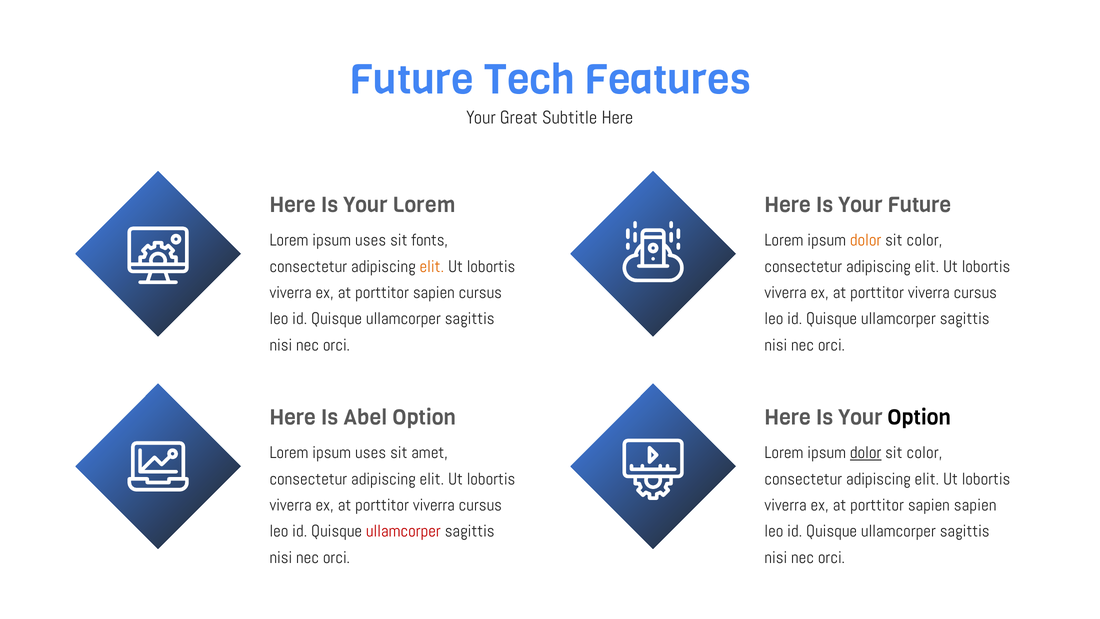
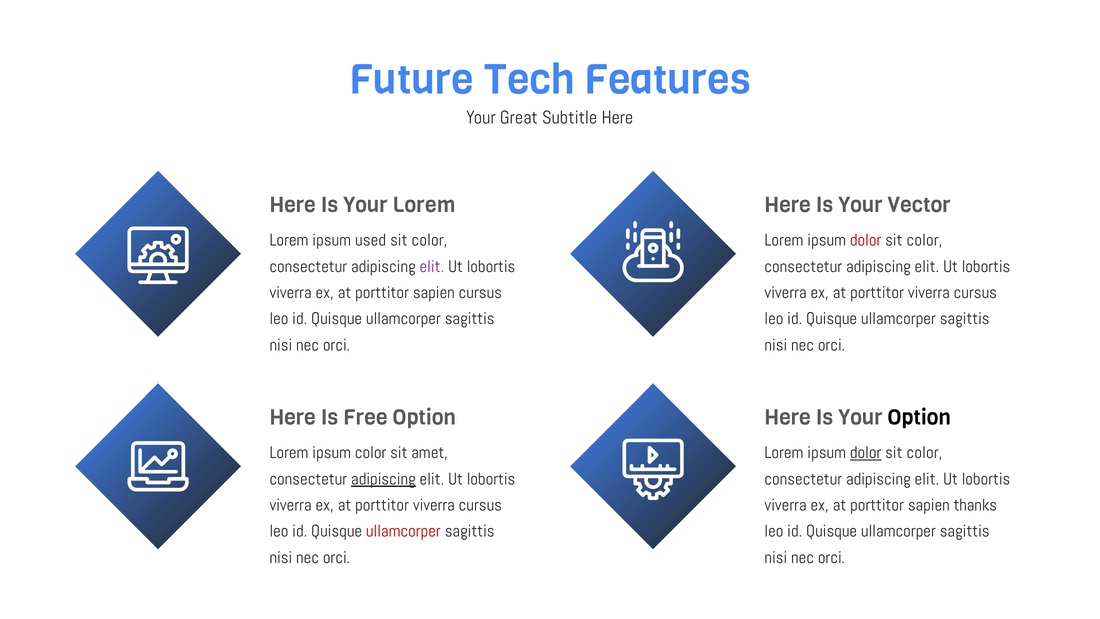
Your Future: Future -> Vector
uses at (371, 240): uses -> used
fonts at (430, 240): fonts -> color
dolor at (866, 240) colour: orange -> red
elit at (432, 266) colour: orange -> purple
Abel: Abel -> Free
uses at (371, 453): uses -> color
adipiscing at (383, 479) underline: none -> present
sapien sapien: sapien -> thanks
